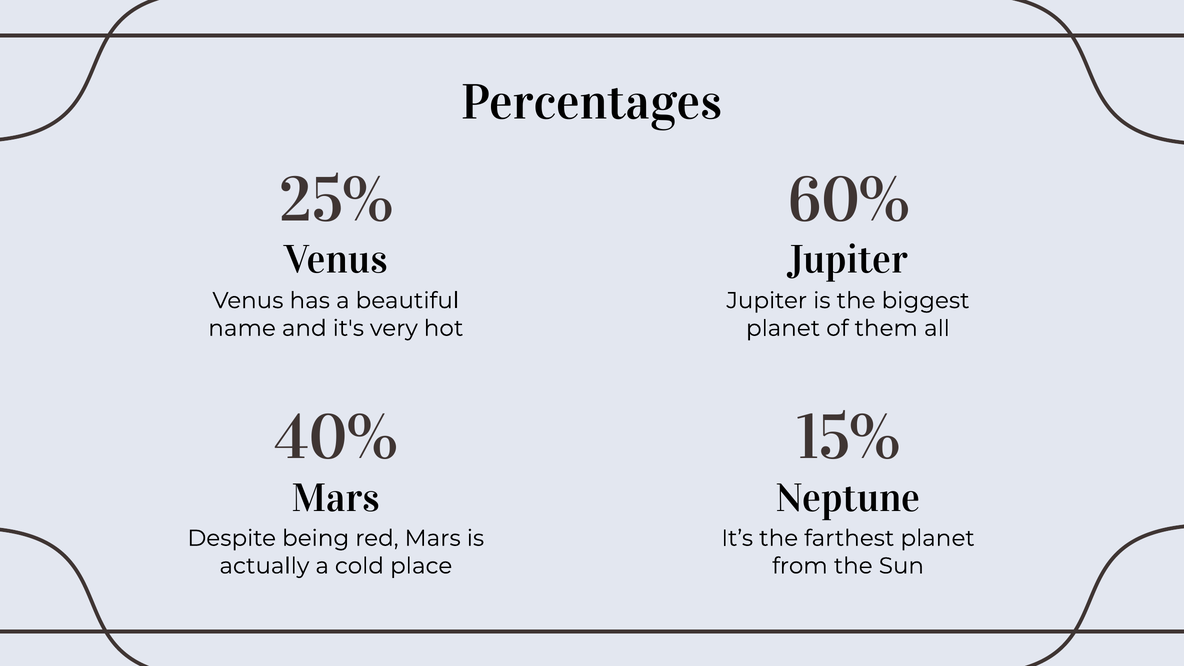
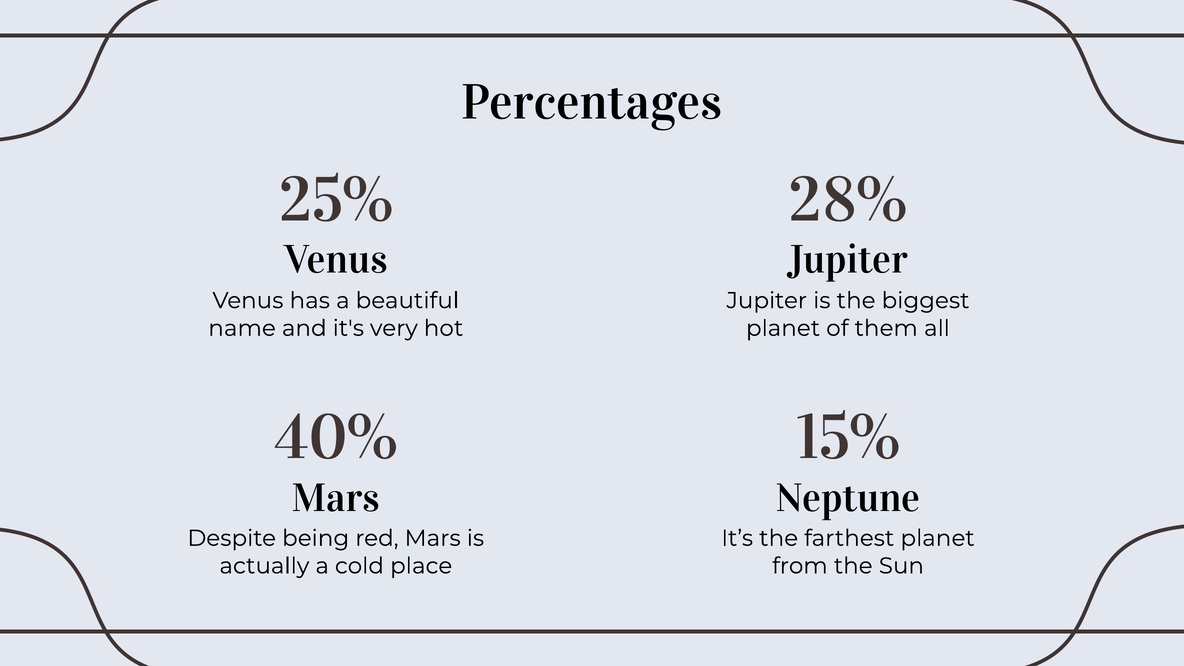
60%: 60% -> 28%
